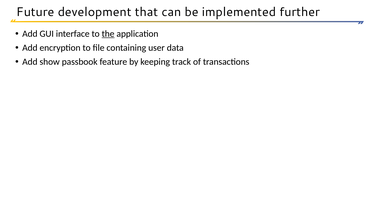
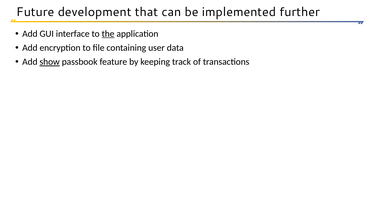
show underline: none -> present
